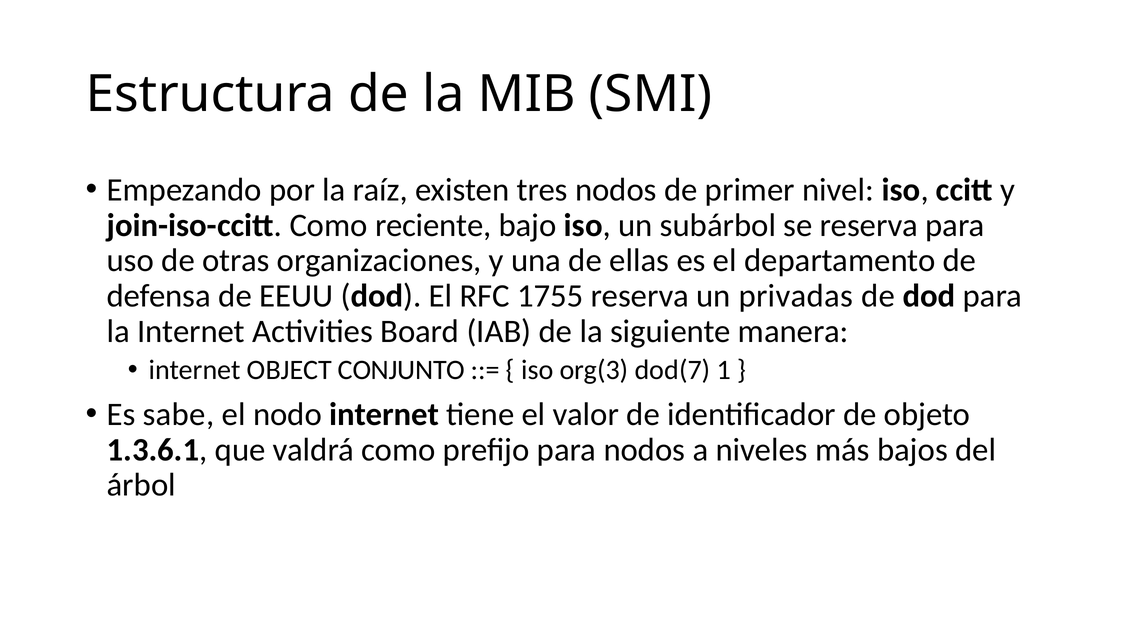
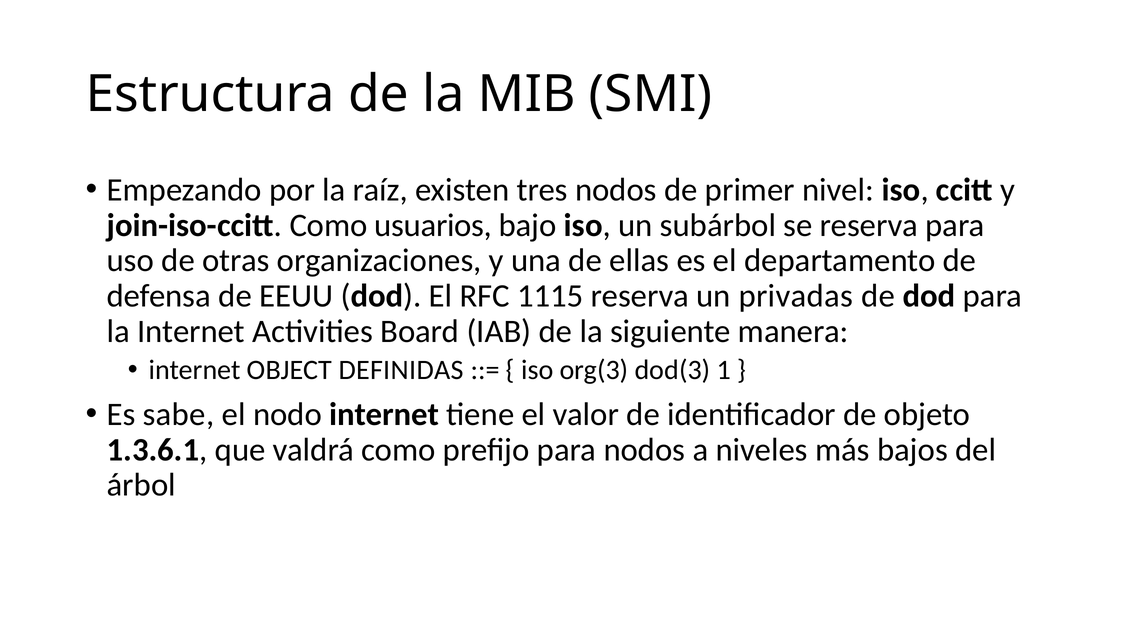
reciente: reciente -> usuarios
1755: 1755 -> 1115
CONJUNTO: CONJUNTO -> DEFINIDAS
dod(7: dod(7 -> dod(3
